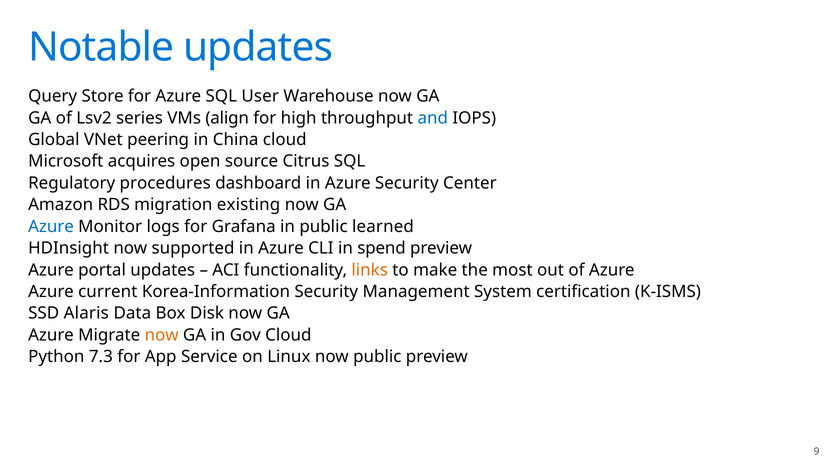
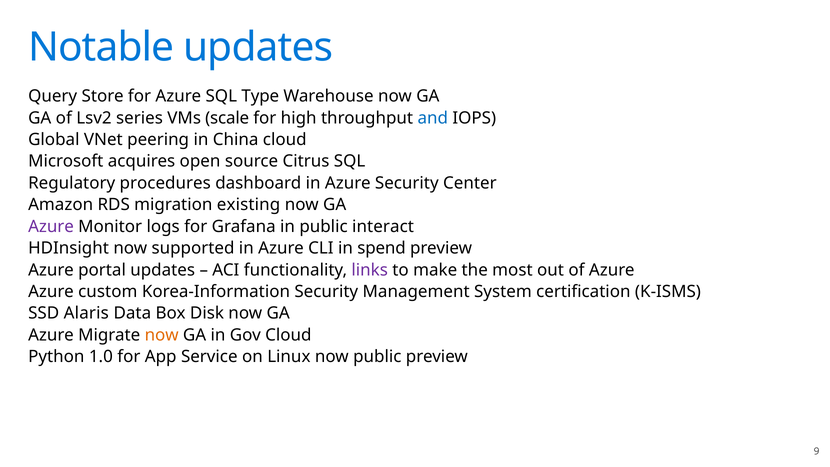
User: User -> Type
align: align -> scale
Azure at (51, 226) colour: blue -> purple
learned: learned -> interact
links colour: orange -> purple
current: current -> custom
7.3: 7.3 -> 1.0
